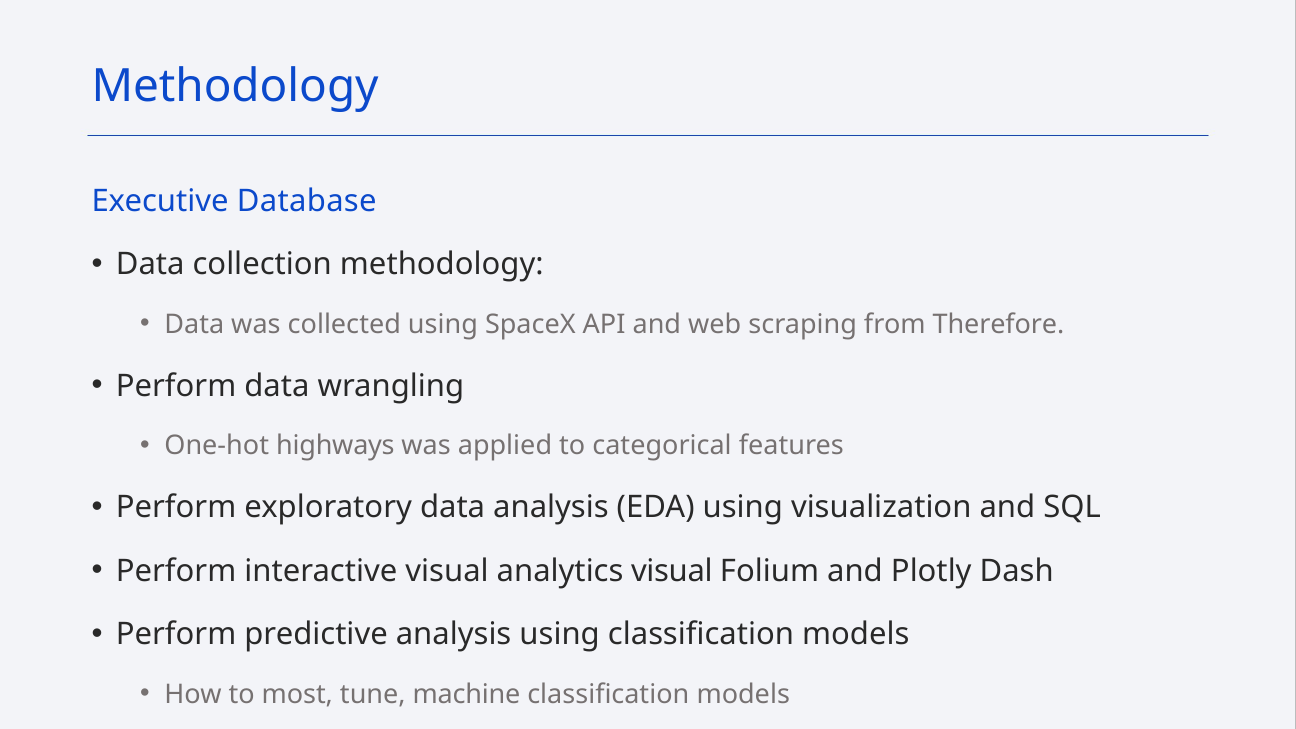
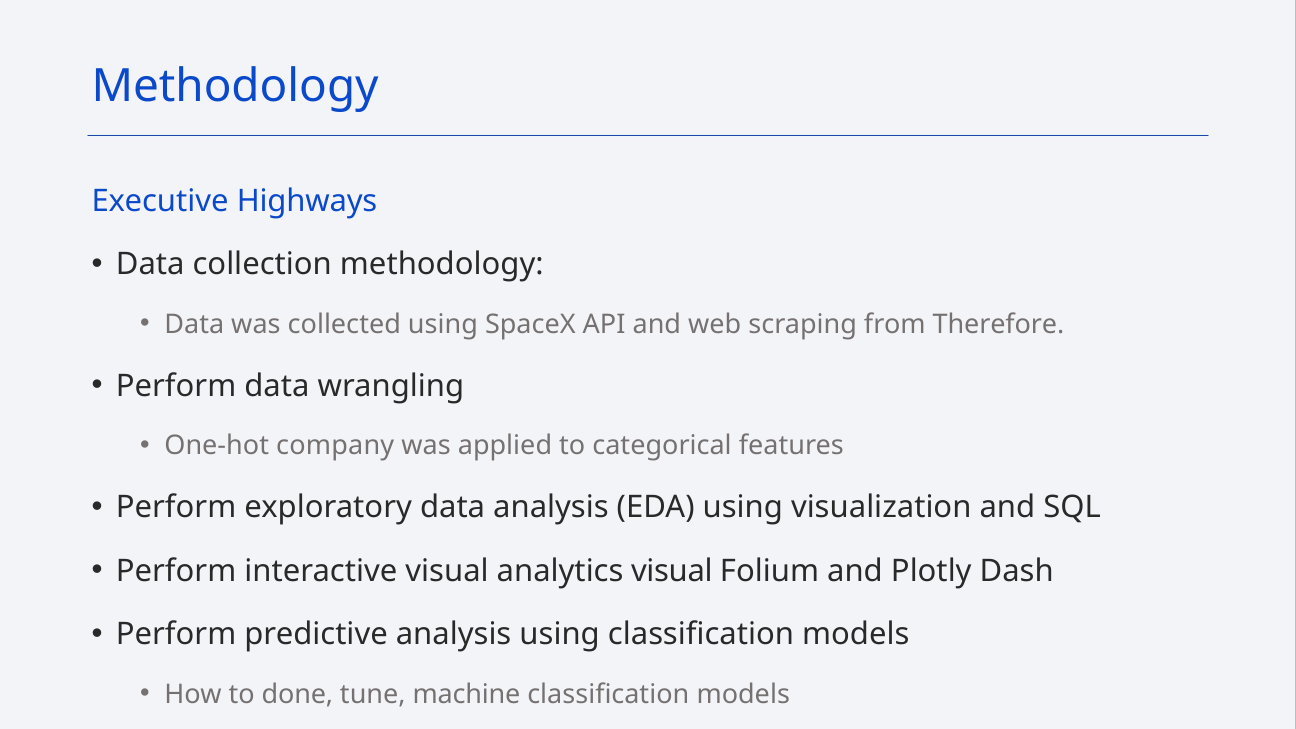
Database: Database -> Highways
highways: highways -> company
most: most -> done
